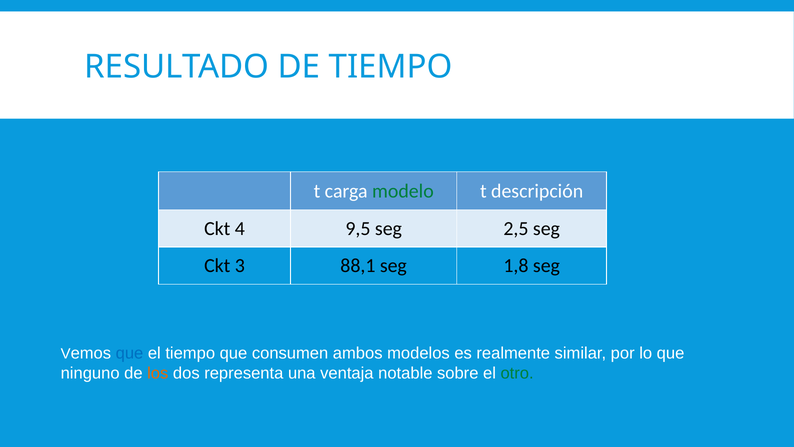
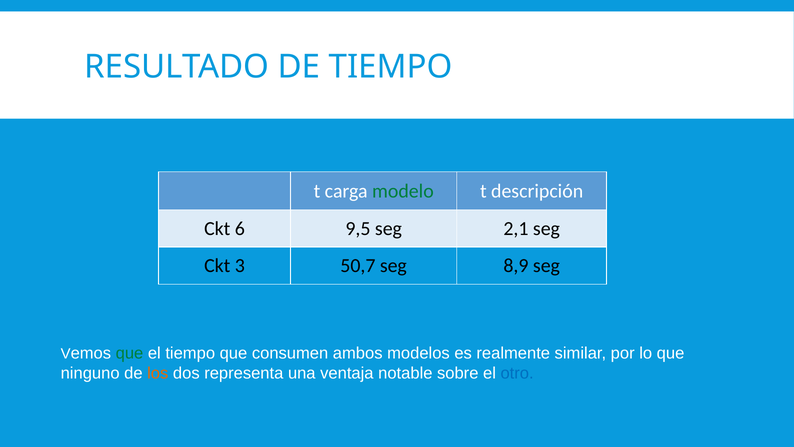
4: 4 -> 6
2,5: 2,5 -> 2,1
88,1: 88,1 -> 50,7
1,8: 1,8 -> 8,9
que at (129, 353) colour: blue -> green
otro colour: green -> blue
